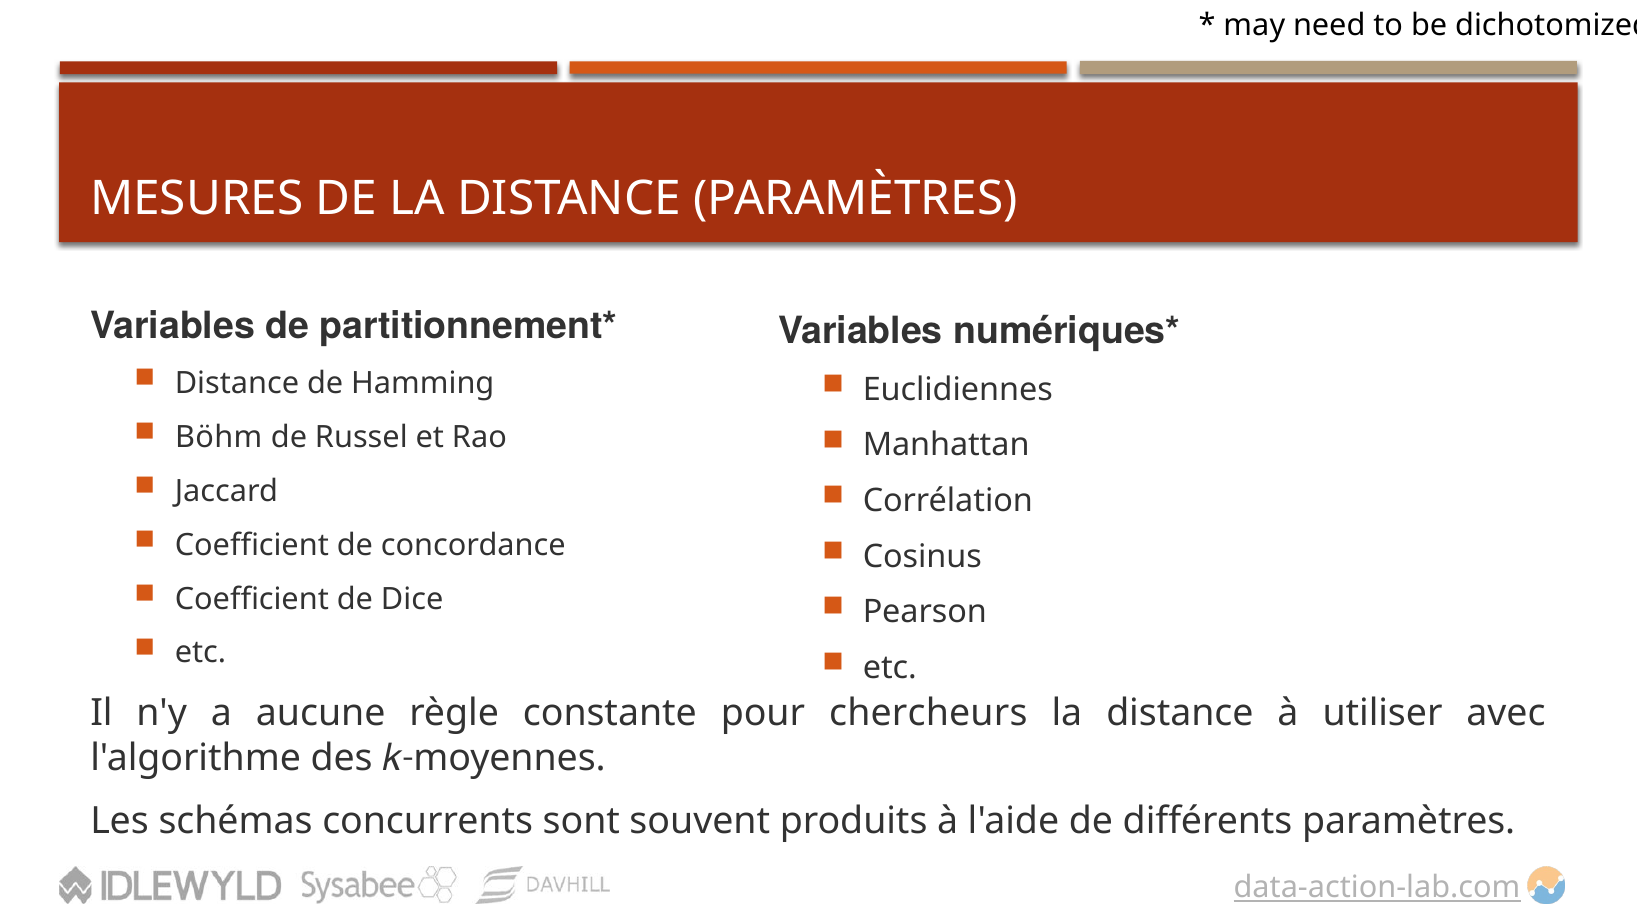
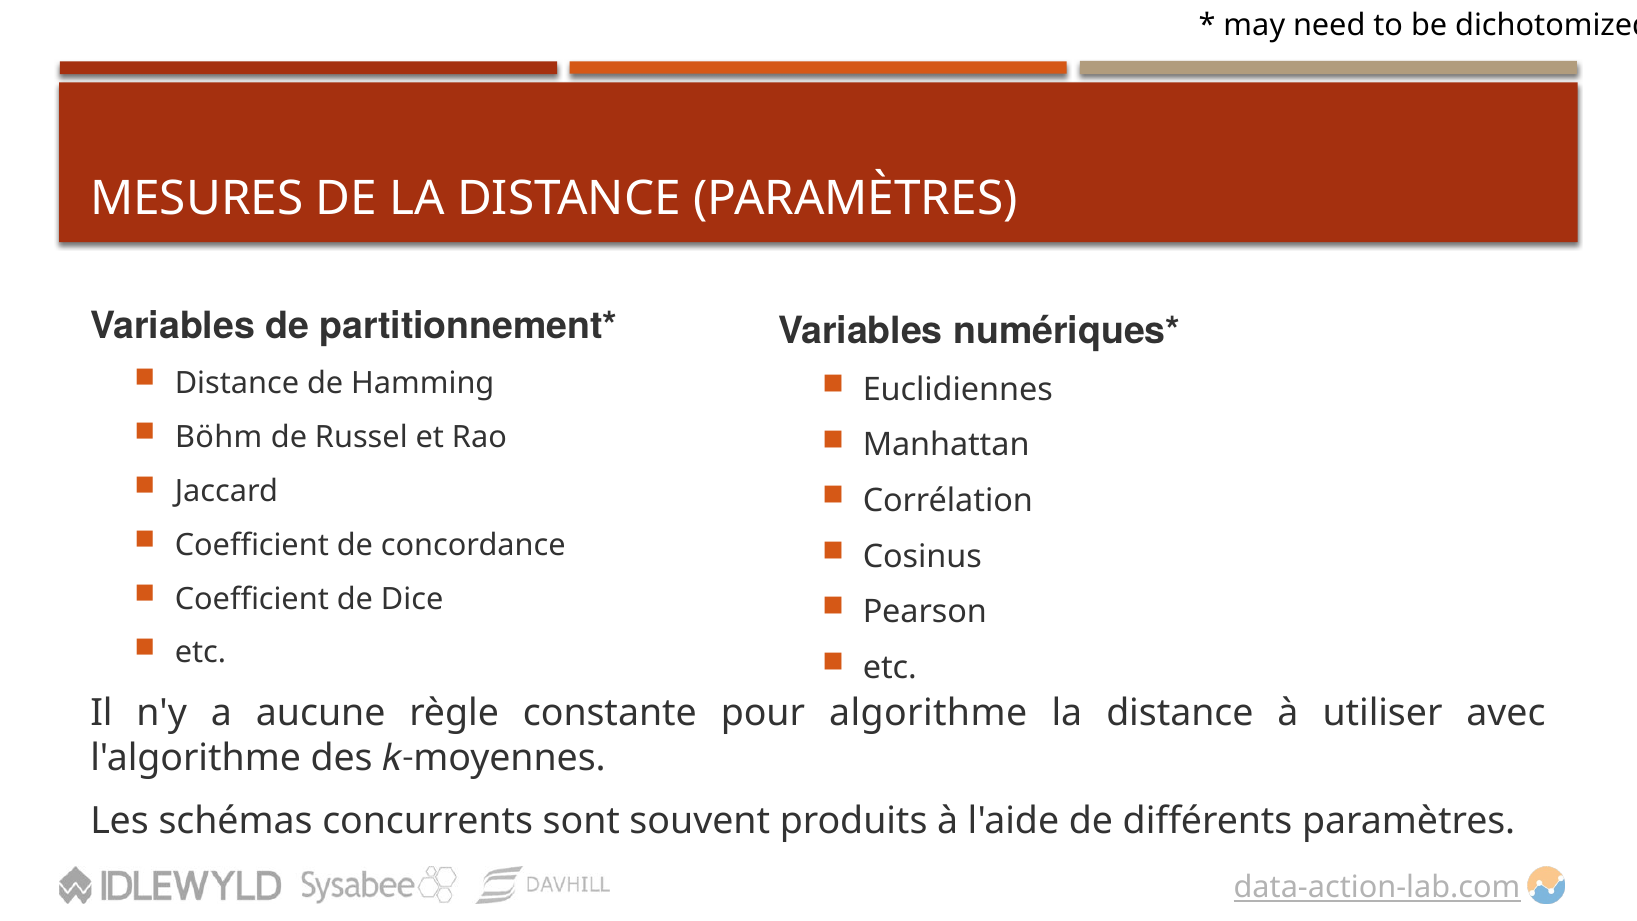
chercheurs: chercheurs -> algorithme
